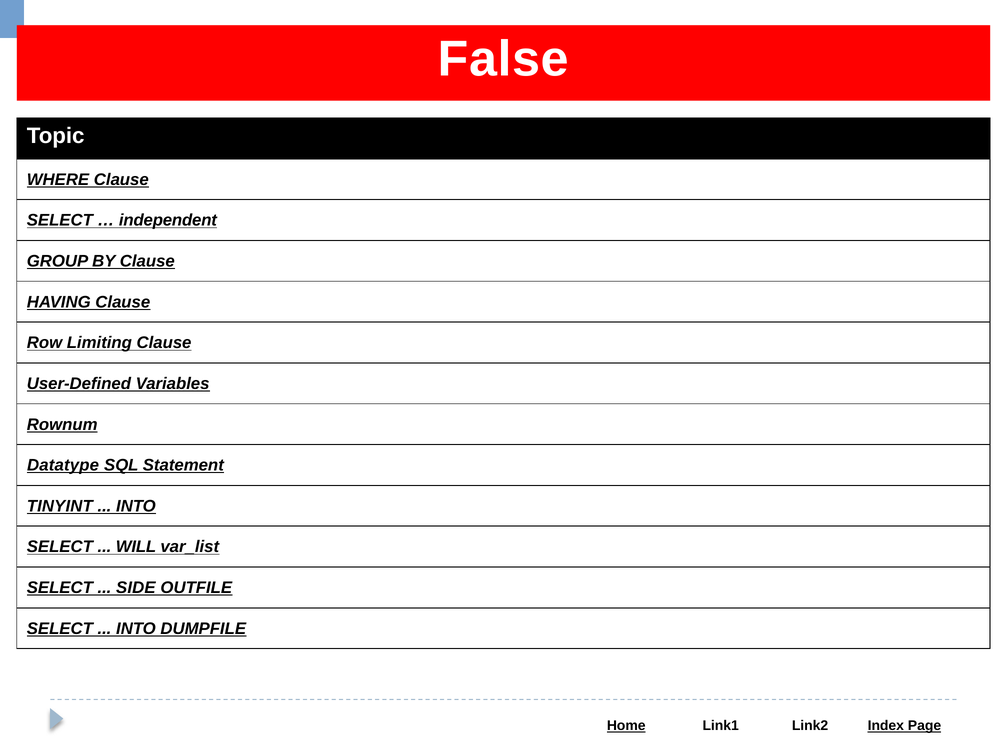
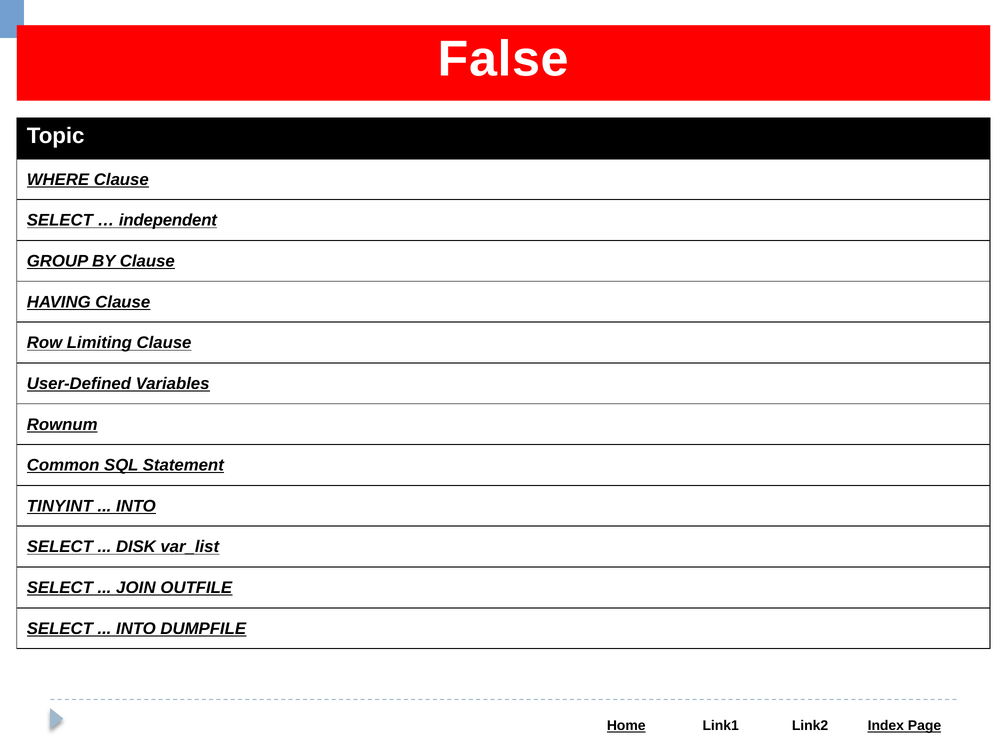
Datatype: Datatype -> Common
WILL: WILL -> DISK
SIDE: SIDE -> JOIN
